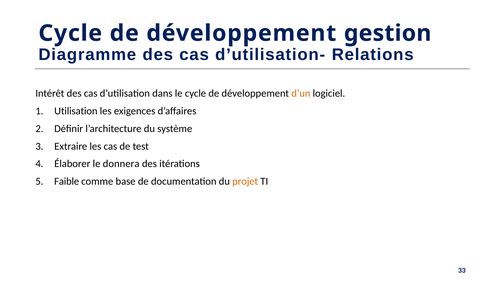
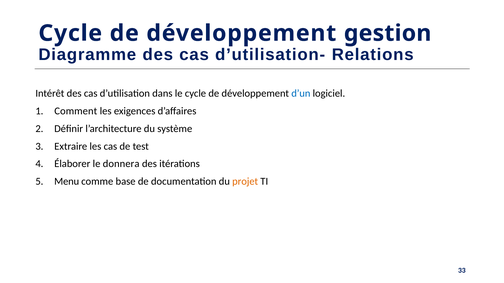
d’un colour: orange -> blue
Utilisation: Utilisation -> Comment
Faible: Faible -> Menu
